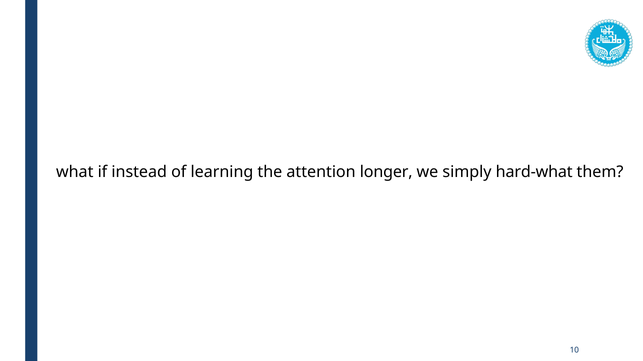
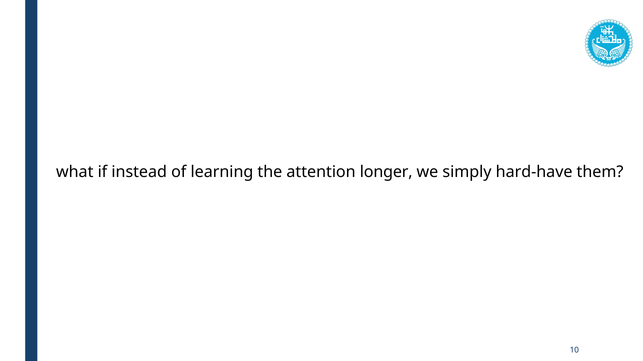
hard-what: hard-what -> hard-have
